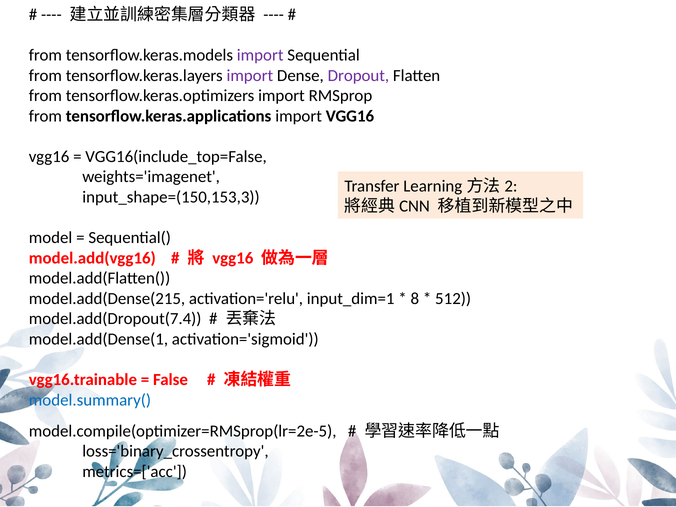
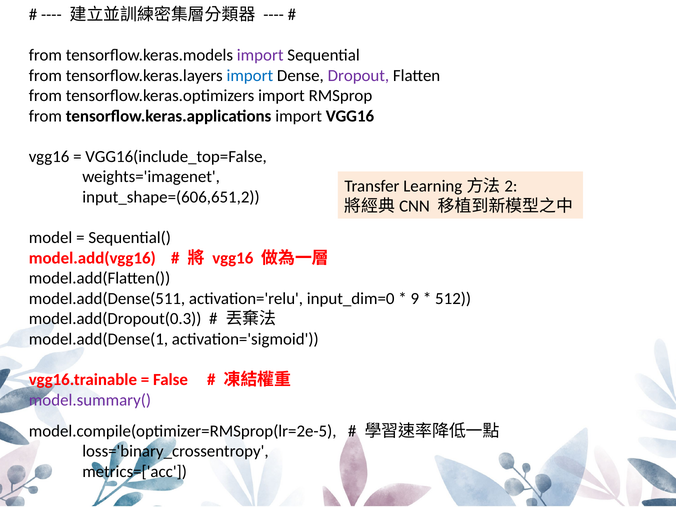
import at (250, 75) colour: purple -> blue
input_shape=(150,153,3: input_shape=(150,153,3 -> input_shape=(606,651,2
model.add(Dense(215: model.add(Dense(215 -> model.add(Dense(511
input_dim=1: input_dim=1 -> input_dim=0
8: 8 -> 9
model.add(Dropout(7.4: model.add(Dropout(7.4 -> model.add(Dropout(0.3
model.summary( colour: blue -> purple
